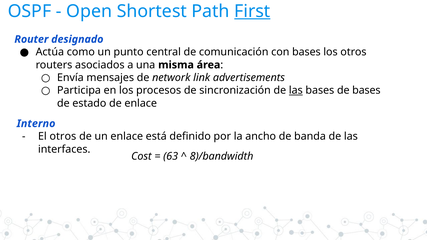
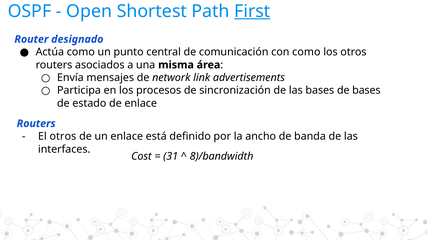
con bases: bases -> como
las at (296, 91) underline: present -> none
Interno at (36, 124): Interno -> Routers
63: 63 -> 31
